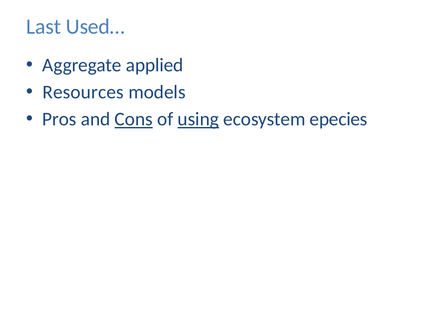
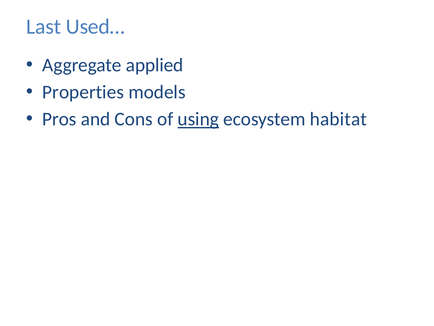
Resources: Resources -> Properties
Cons underline: present -> none
epecies: epecies -> habitat
